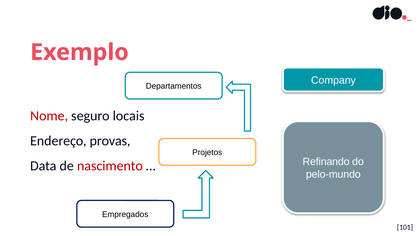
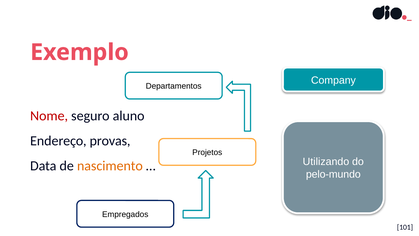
locais: locais -> aluno
Refinando: Refinando -> Utilizando
nascimento colour: red -> orange
